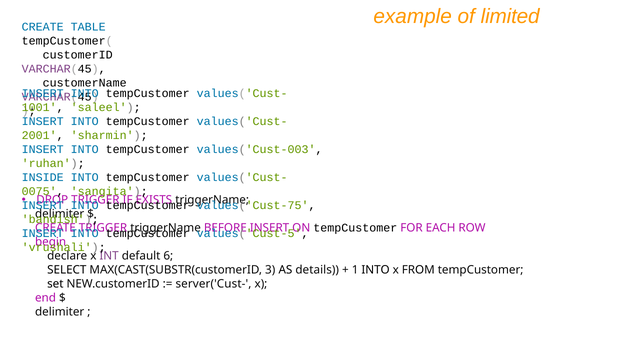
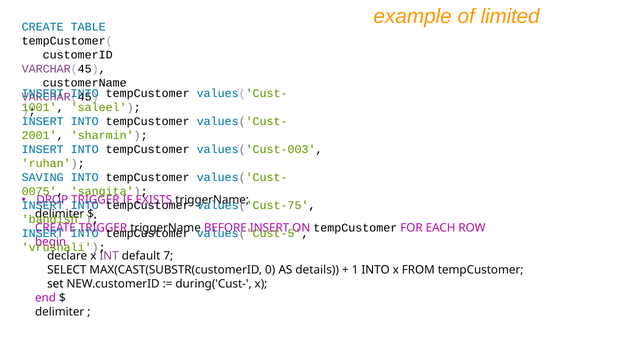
INSIDE: INSIDE -> SAVING
6: 6 -> 7
3: 3 -> 0
server('Cust-: server('Cust- -> during('Cust-
